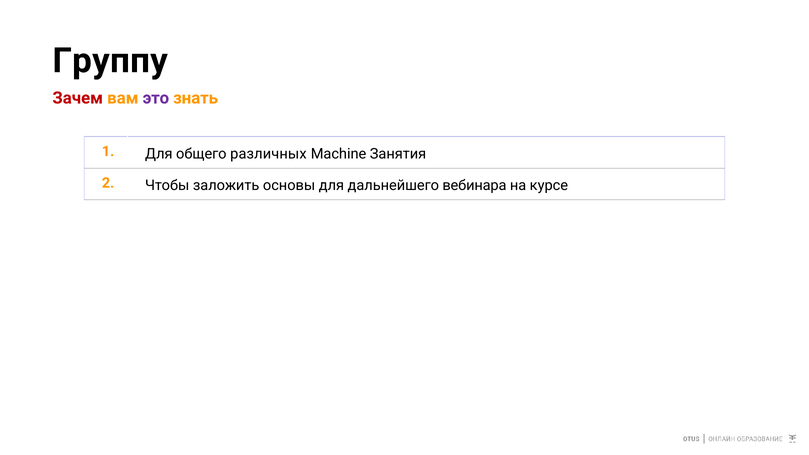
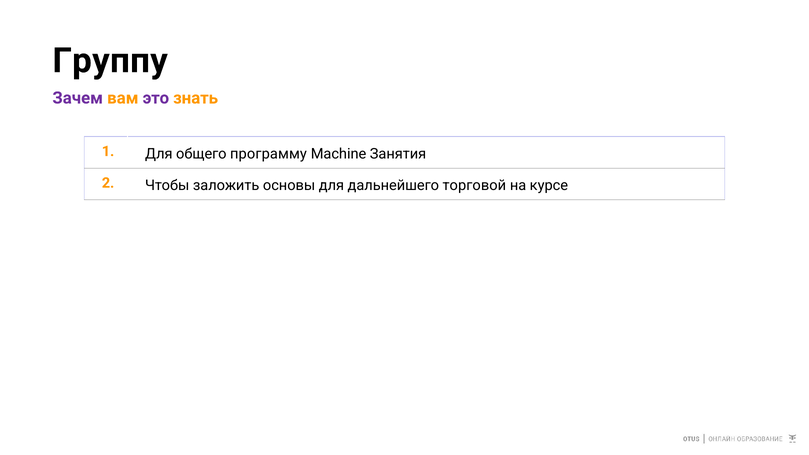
Зачем colour: red -> purple
различных: различных -> программу
вебинара: вебинара -> торговой
